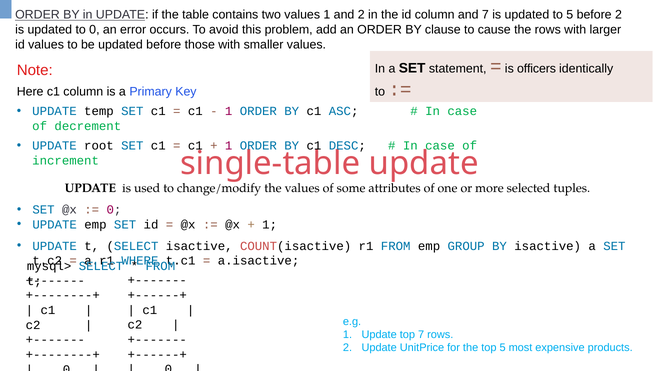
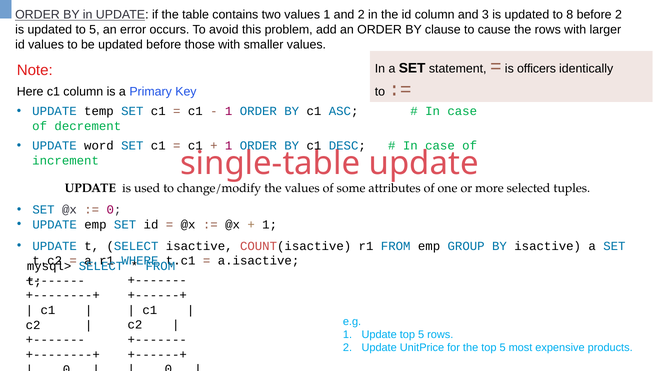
and 7: 7 -> 3
to 5: 5 -> 8
to 0: 0 -> 5
root: root -> word
Update top 7: 7 -> 5
